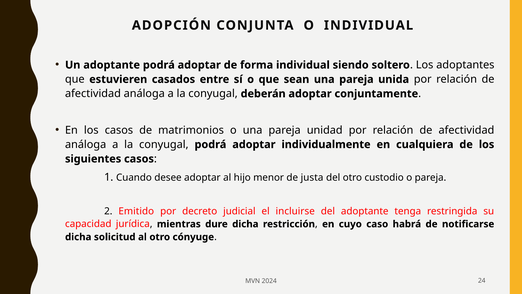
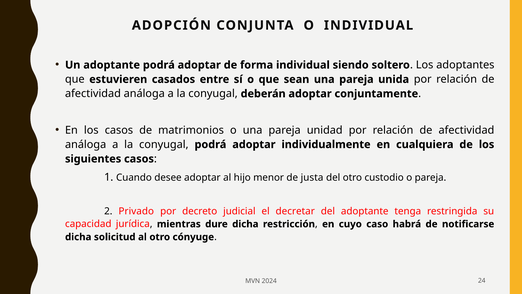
Emitido: Emitido -> Privado
incluirse: incluirse -> decretar
